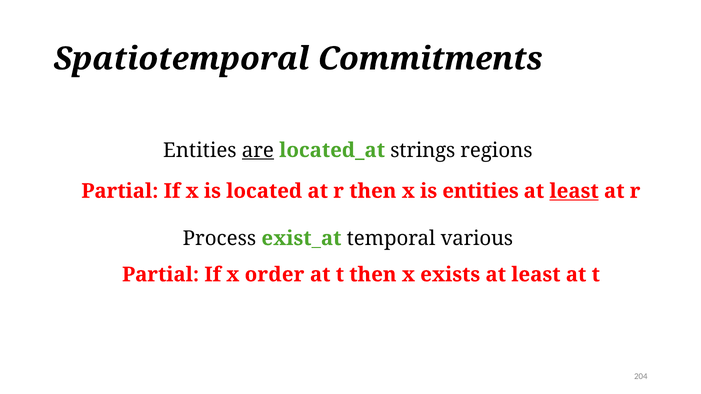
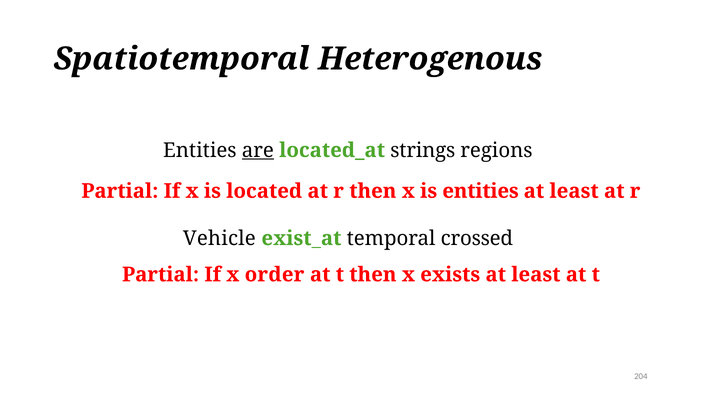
Commitments: Commitments -> Heterogenous
least at (574, 191) underline: present -> none
Process: Process -> Vehicle
various: various -> crossed
